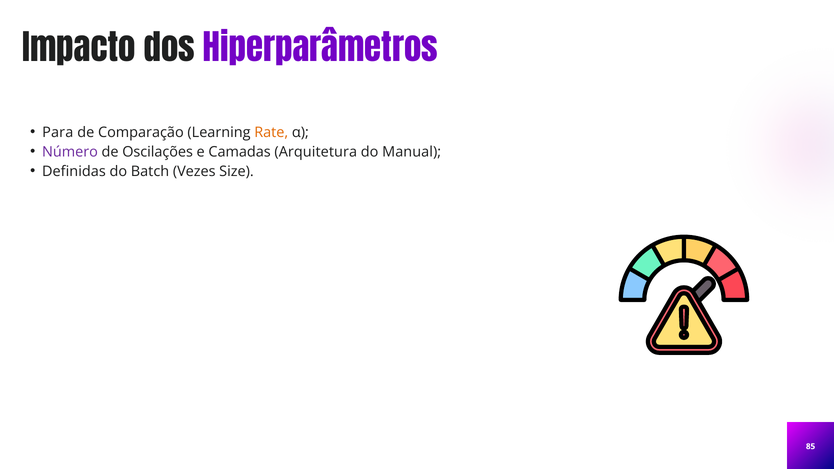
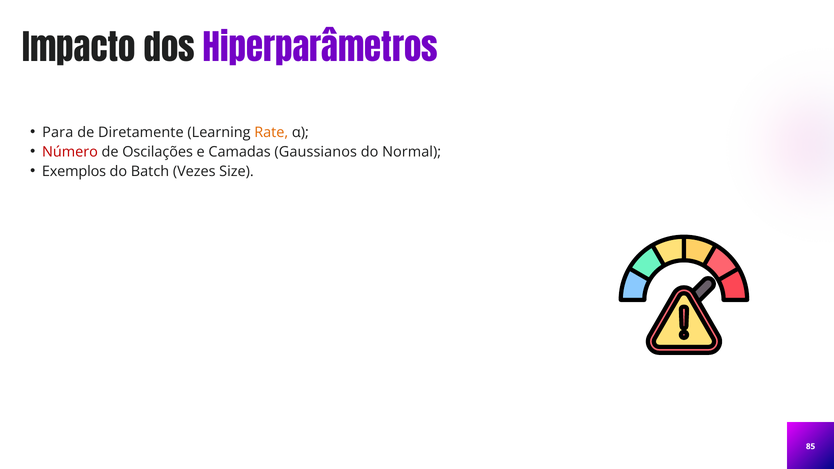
Comparação: Comparação -> Diretamente
Número colour: purple -> red
Arquitetura: Arquitetura -> Gaussianos
Manual: Manual -> Normal
Definidas: Definidas -> Exemplos
